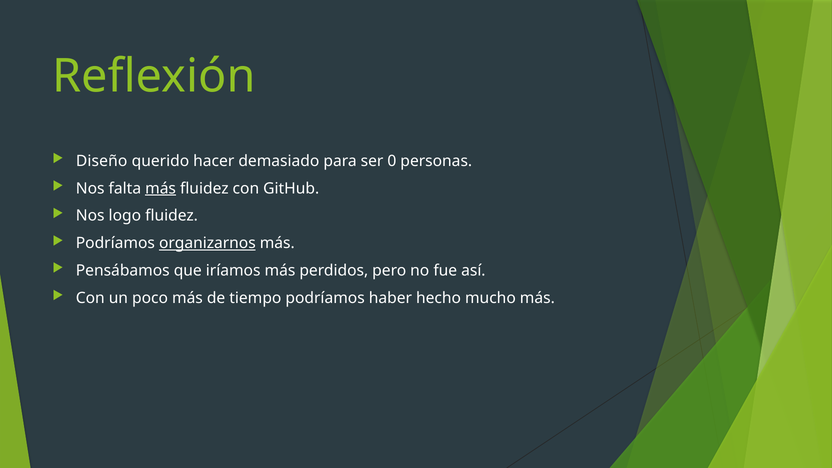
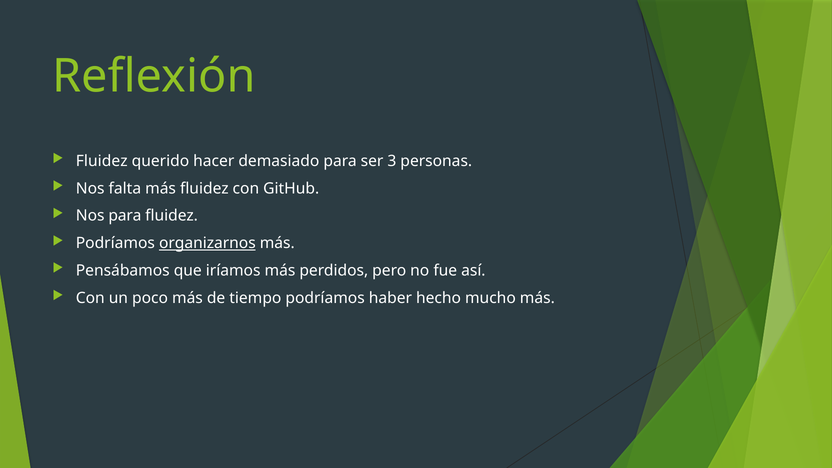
Diseño at (102, 161): Diseño -> Fluidez
0: 0 -> 3
más at (161, 188) underline: present -> none
Nos logo: logo -> para
